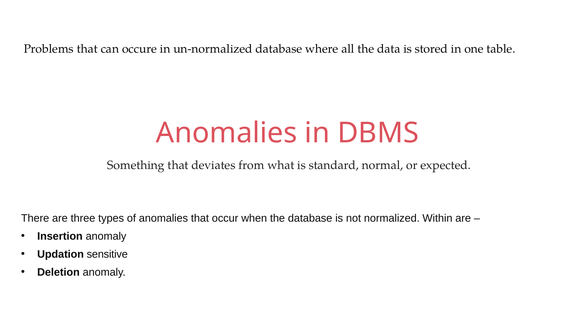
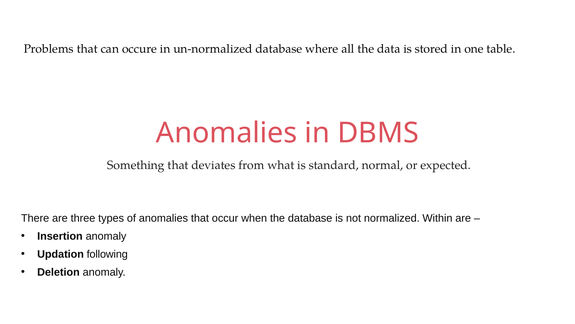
sensitive: sensitive -> following
